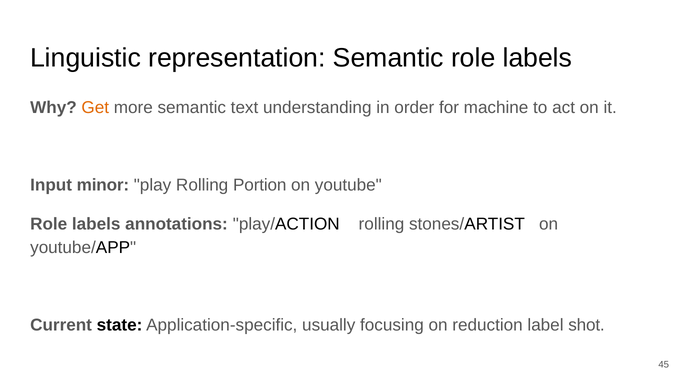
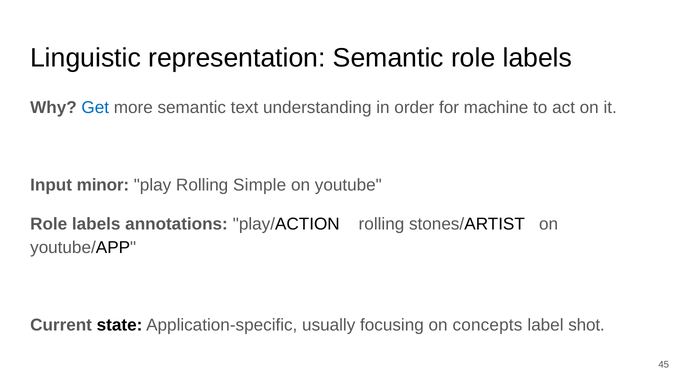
Get colour: orange -> blue
Portion: Portion -> Simple
reduction: reduction -> concepts
